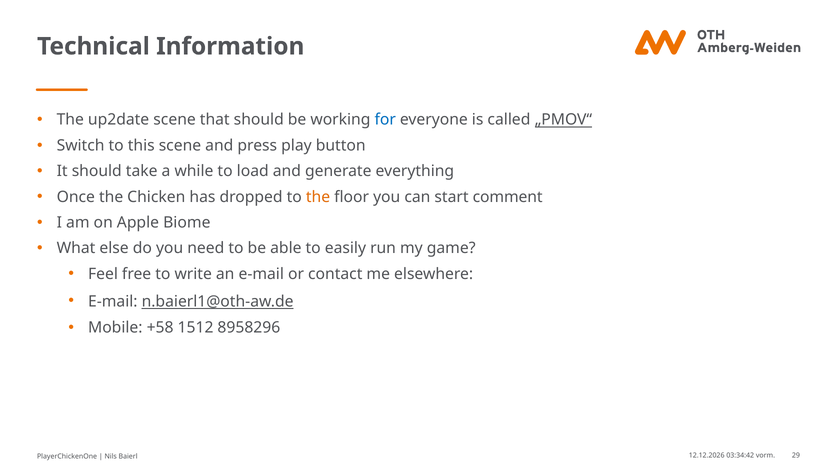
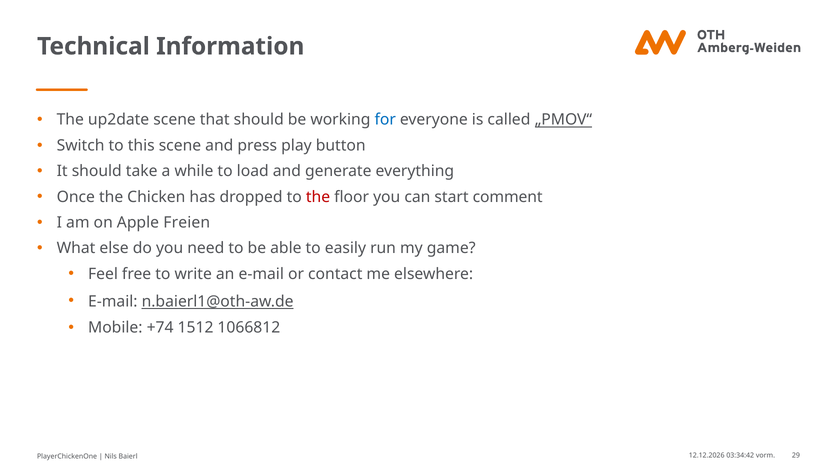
the at (318, 197) colour: orange -> red
Biome: Biome -> Freien
+58: +58 -> +74
8958296: 8958296 -> 1066812
